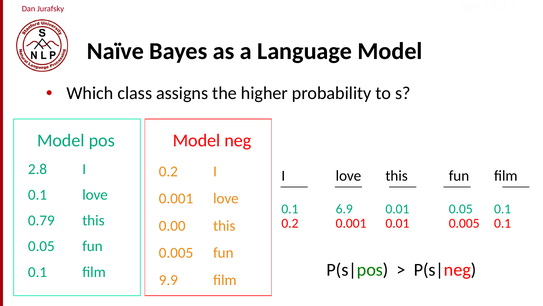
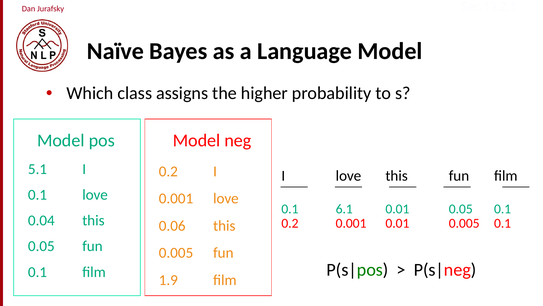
2.8: 2.8 -> 5.1
6.9: 6.9 -> 6.1
0.79: 0.79 -> 0.04
0.00: 0.00 -> 0.06
9.9: 9.9 -> 1.9
